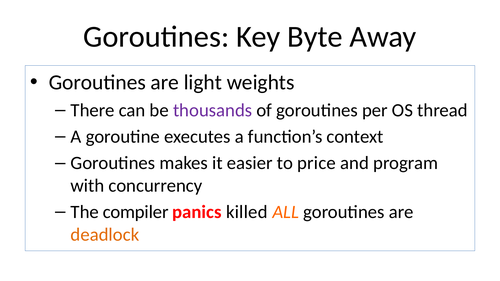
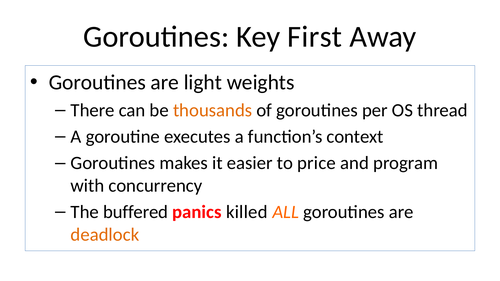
Byte: Byte -> First
thousands colour: purple -> orange
compiler: compiler -> buffered
